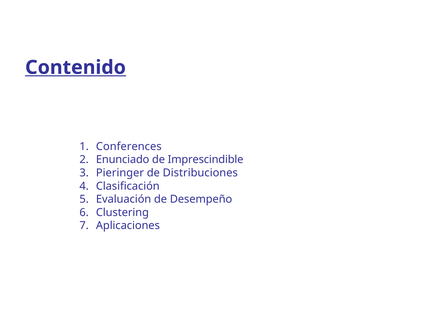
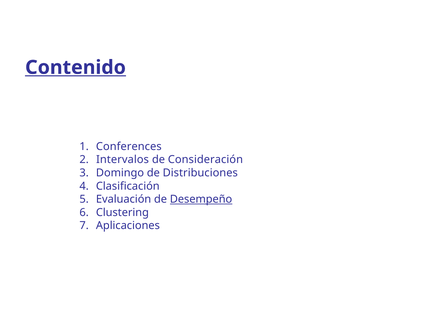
Enunciado: Enunciado -> Intervalos
Imprescindible: Imprescindible -> Consideración
Pieringer: Pieringer -> Domingo
Desempeño underline: none -> present
